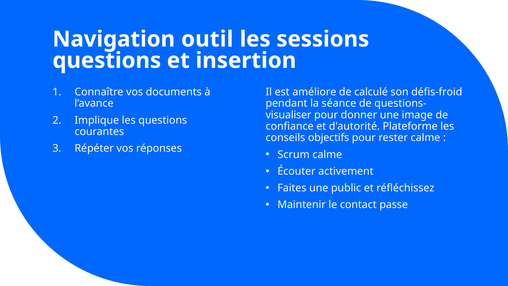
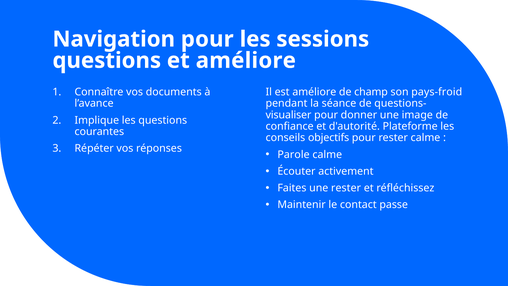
Navigation outil: outil -> pour
et insertion: insertion -> améliore
calculé: calculé -> champ
défis-froid: défis-froid -> pays-froid
Scrum: Scrum -> Parole
une public: public -> rester
